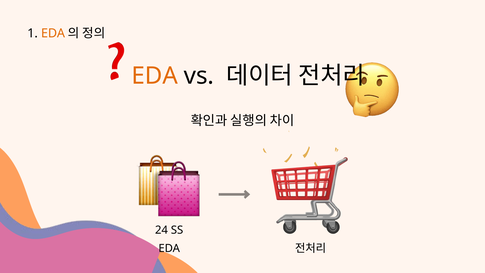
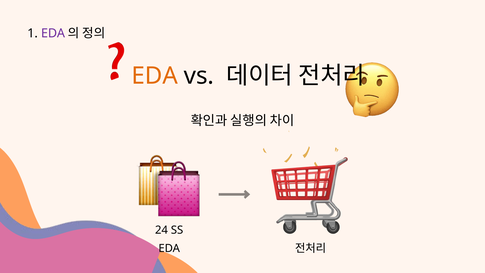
EDA at (53, 33) colour: orange -> purple
